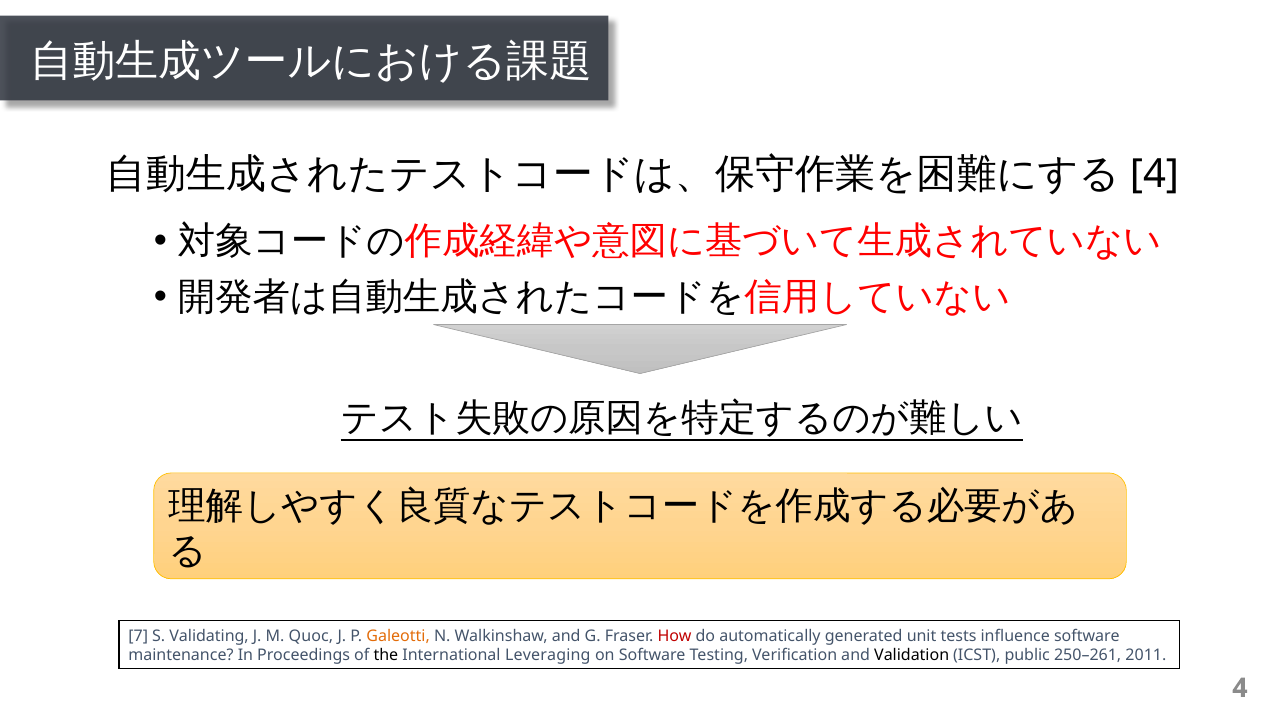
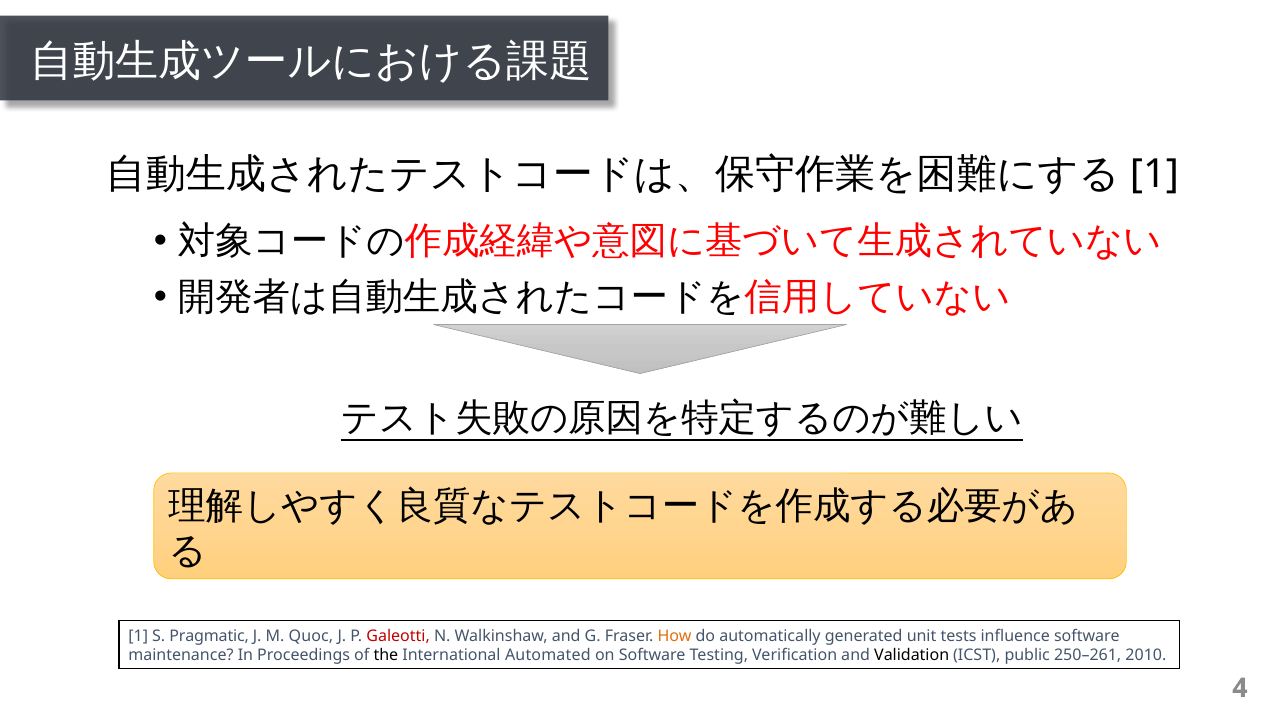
4 at (1155, 175): 4 -> 1
7 at (138, 636): 7 -> 1
Validating: Validating -> Pragmatic
Galeotti colour: orange -> red
How colour: red -> orange
Leveraging: Leveraging -> Automated
2011: 2011 -> 2010
